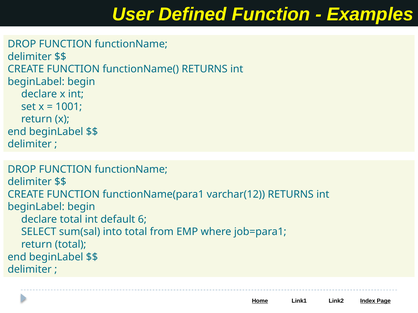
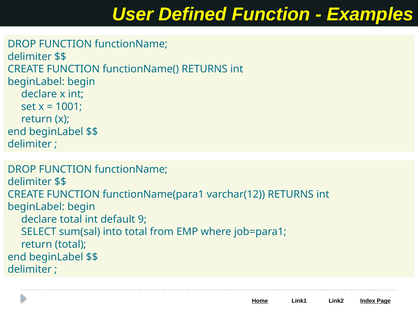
6: 6 -> 9
